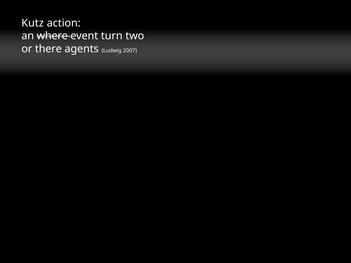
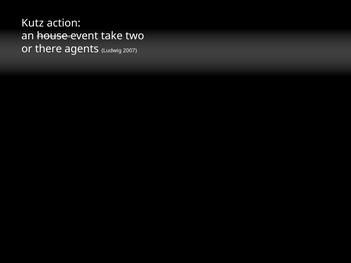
where: where -> house
turn: turn -> take
